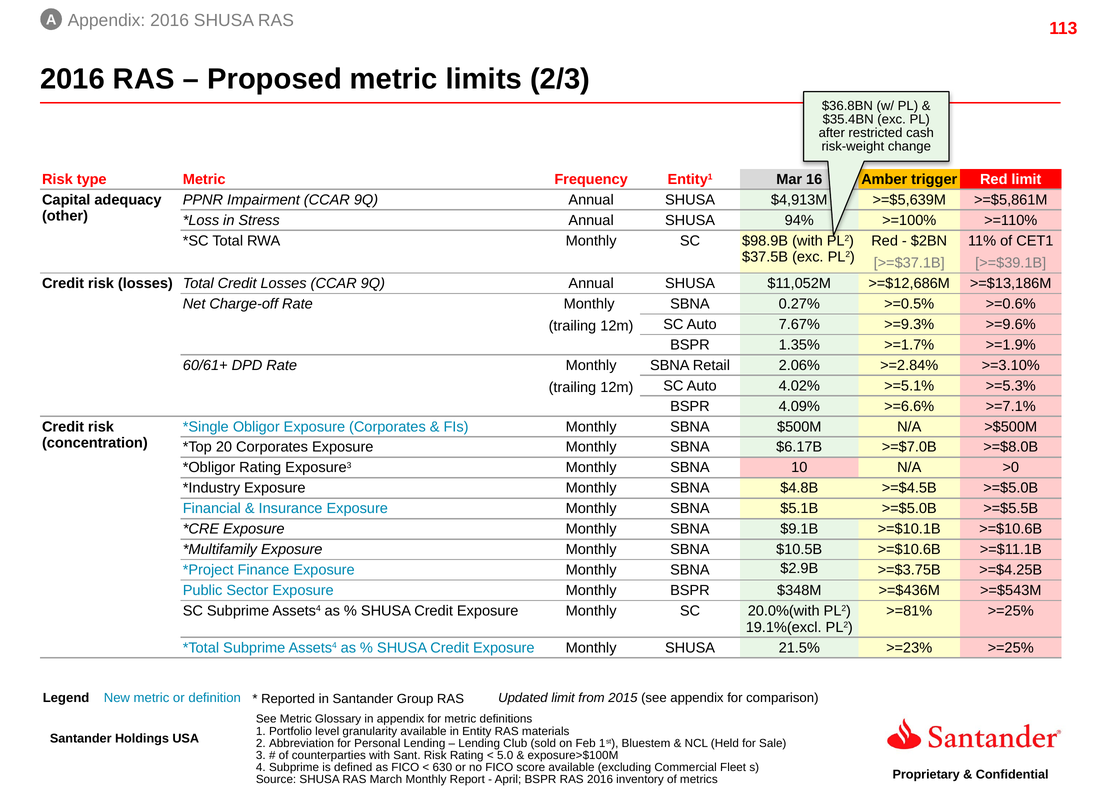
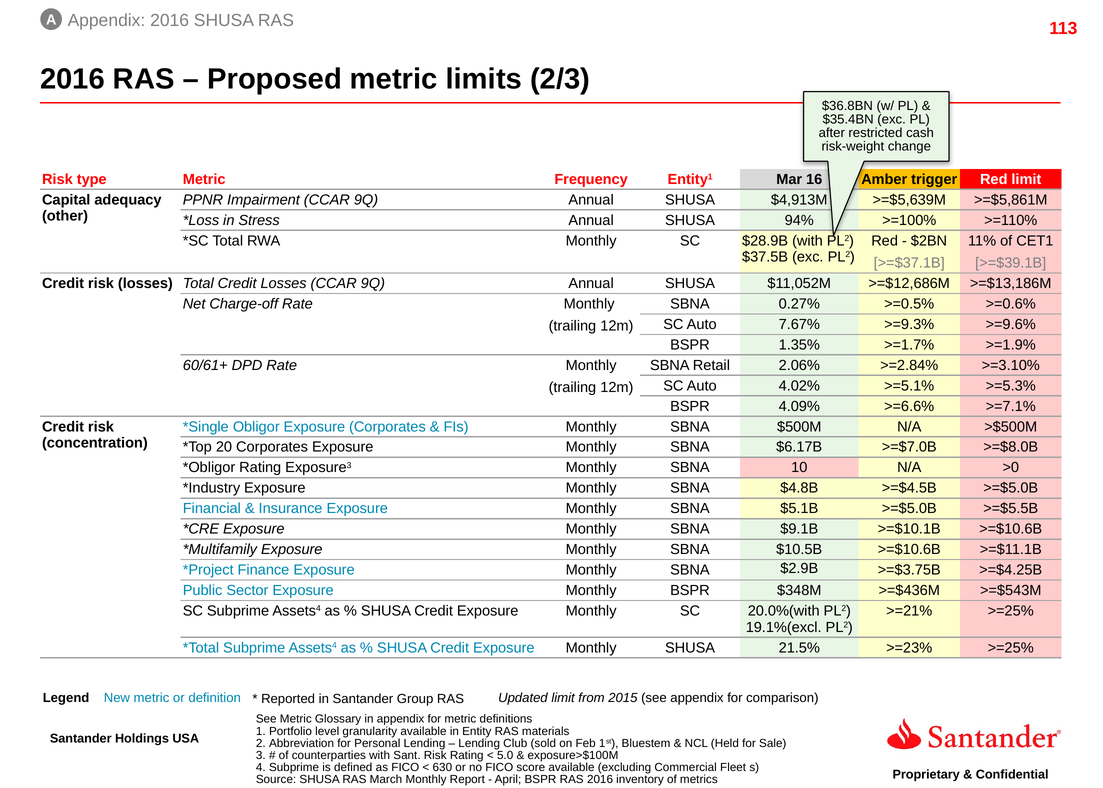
$98.9B: $98.9B -> $28.9B
>=81%: >=81% -> >=21%
